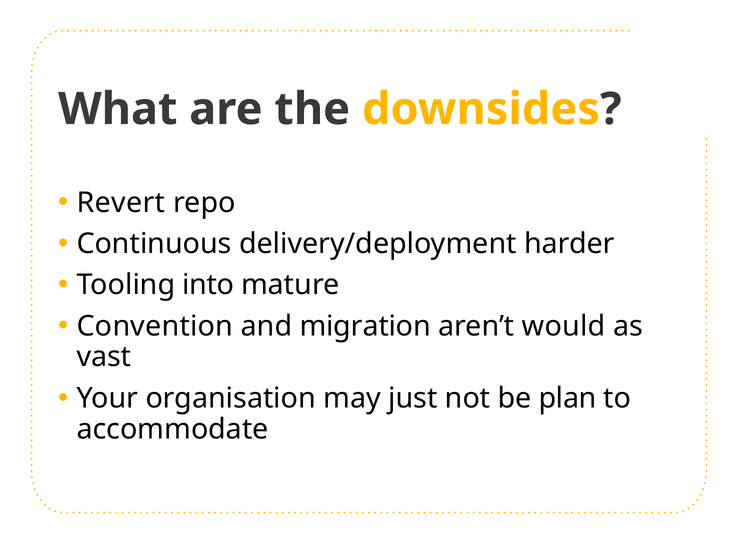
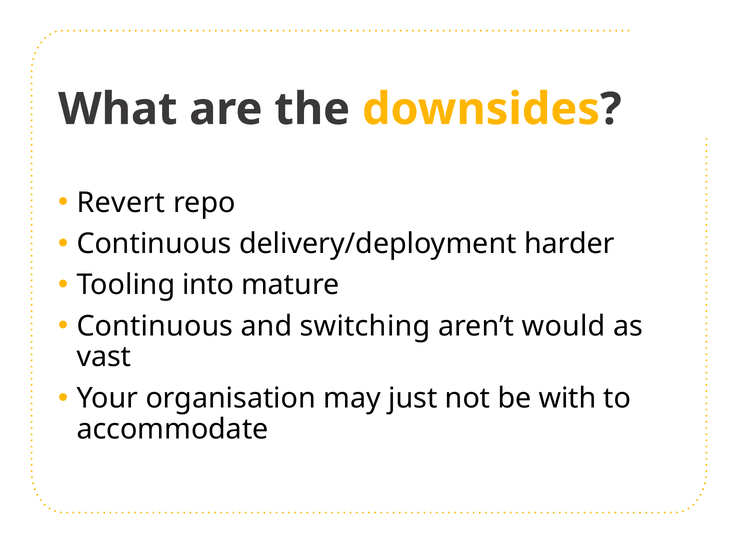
Convention at (155, 326): Convention -> Continuous
migration: migration -> switching
plan: plan -> with
